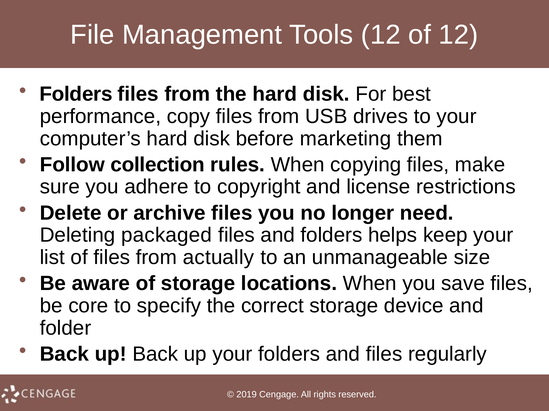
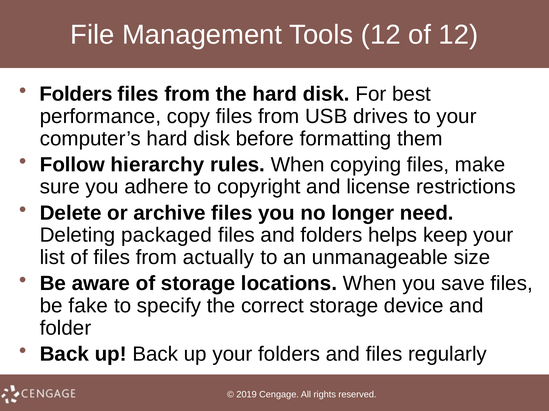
marketing: marketing -> formatting
collection: collection -> hierarchy
core: core -> fake
